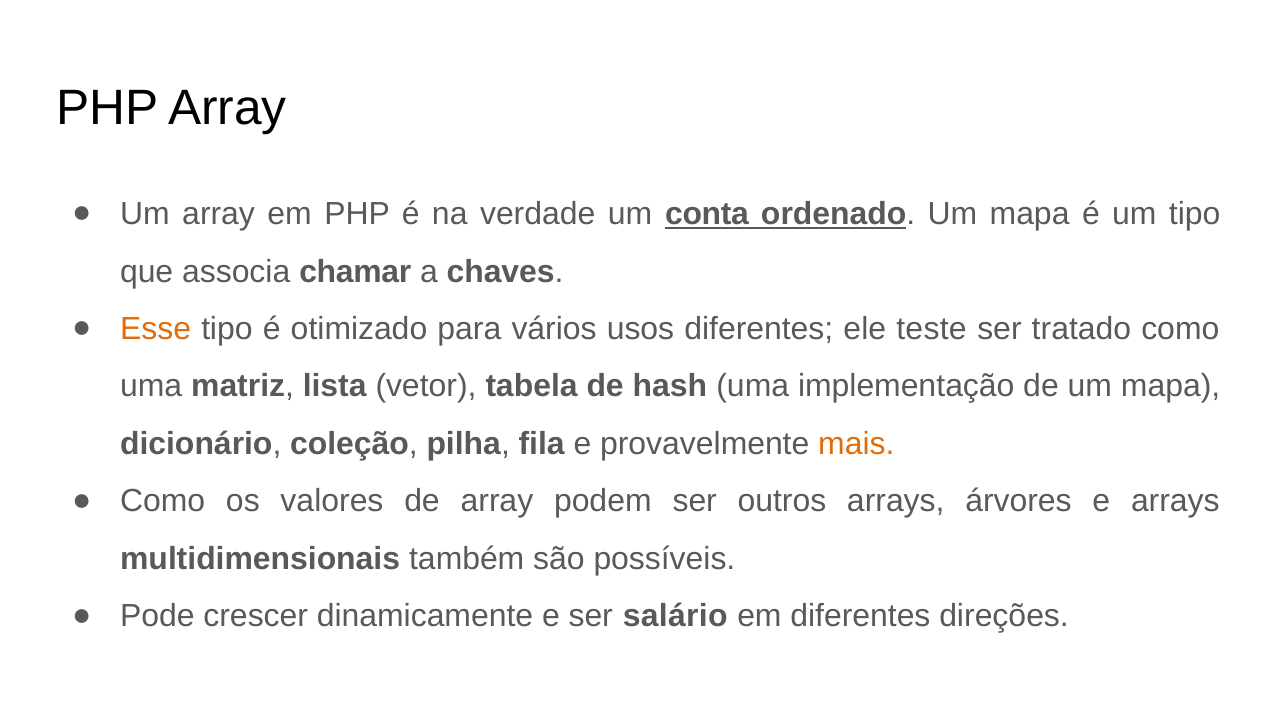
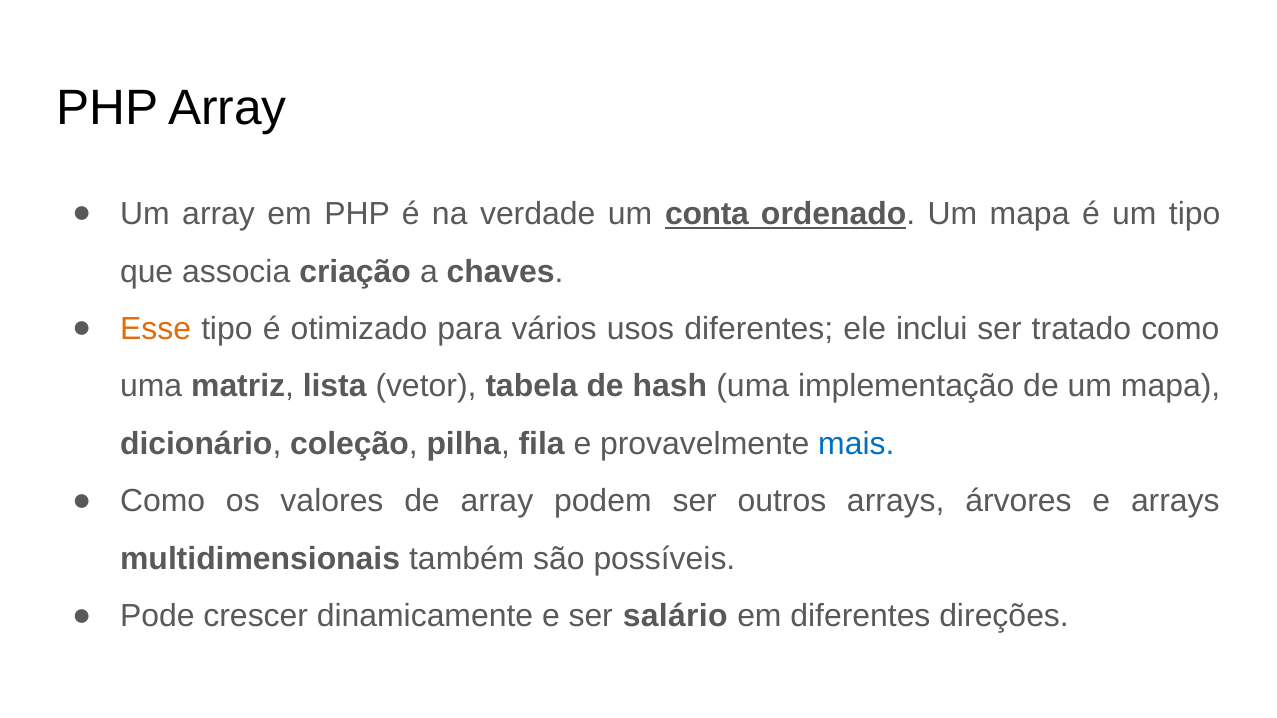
chamar: chamar -> criação
teste: teste -> inclui
mais colour: orange -> blue
